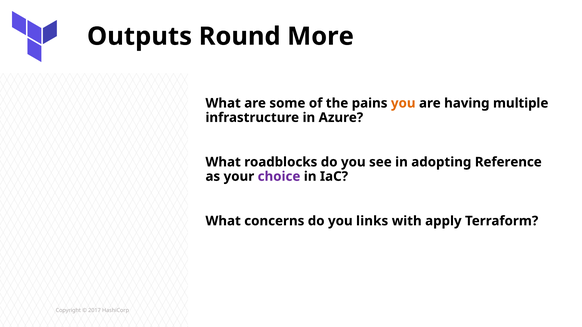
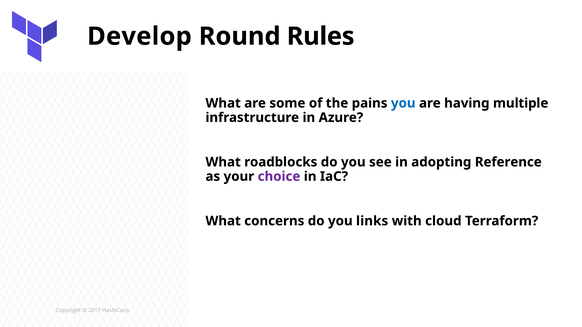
Outputs: Outputs -> Develop
More: More -> Rules
you at (403, 103) colour: orange -> blue
apply: apply -> cloud
